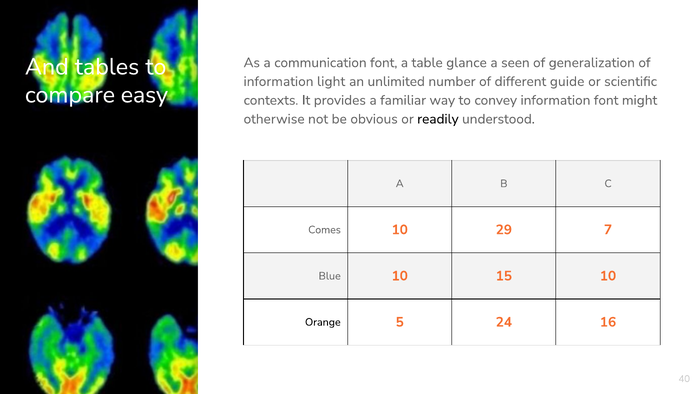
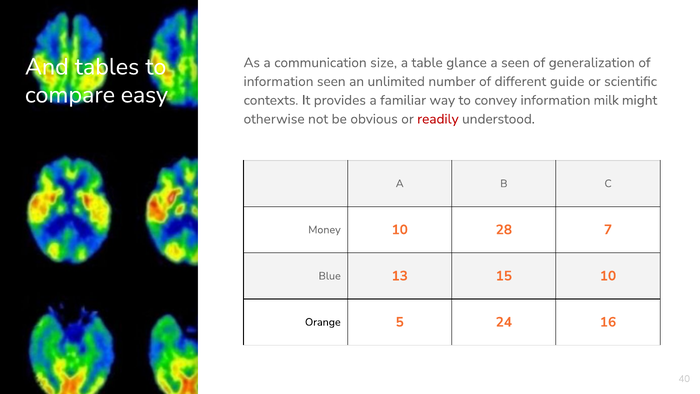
communication font: font -> size
information light: light -> seen
information font: font -> milk
readily colour: black -> red
Comes: Comes -> Money
29: 29 -> 28
Blue 10: 10 -> 13
